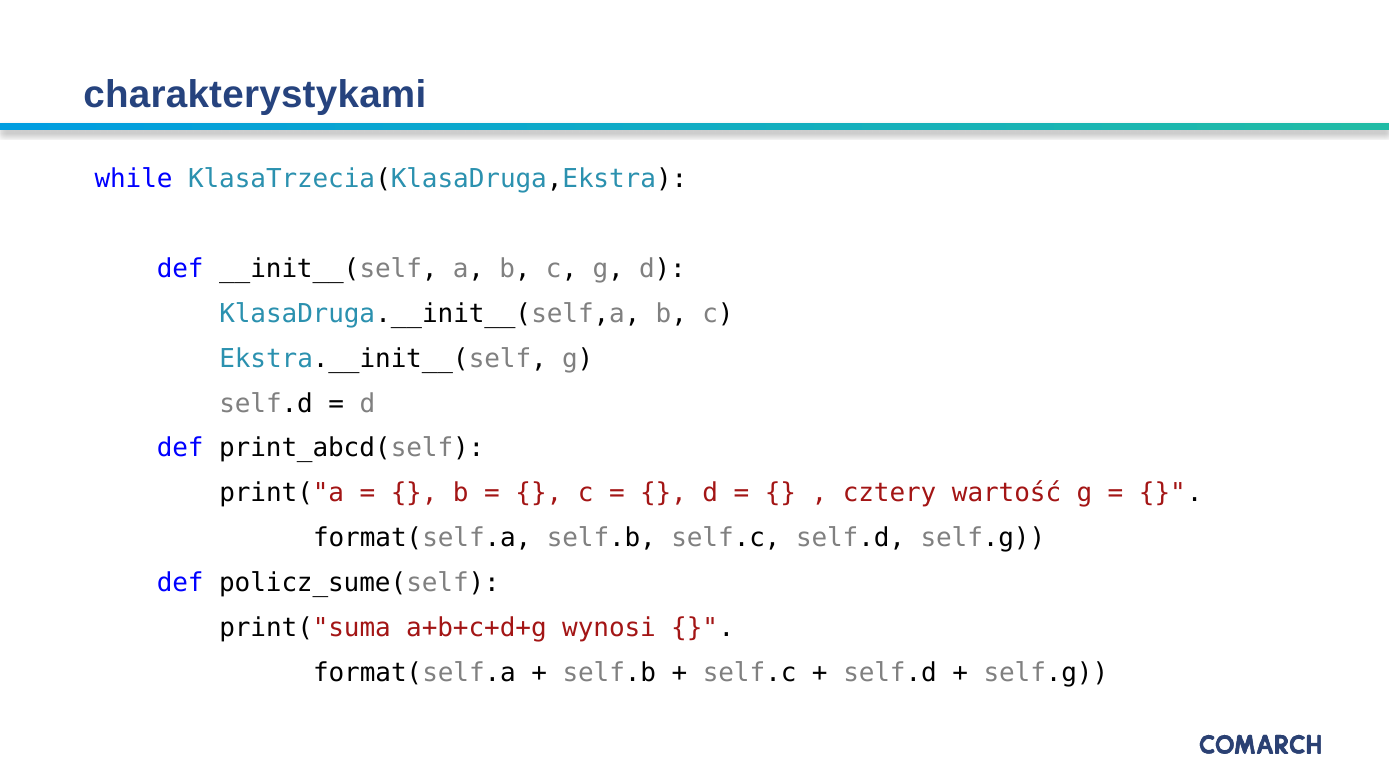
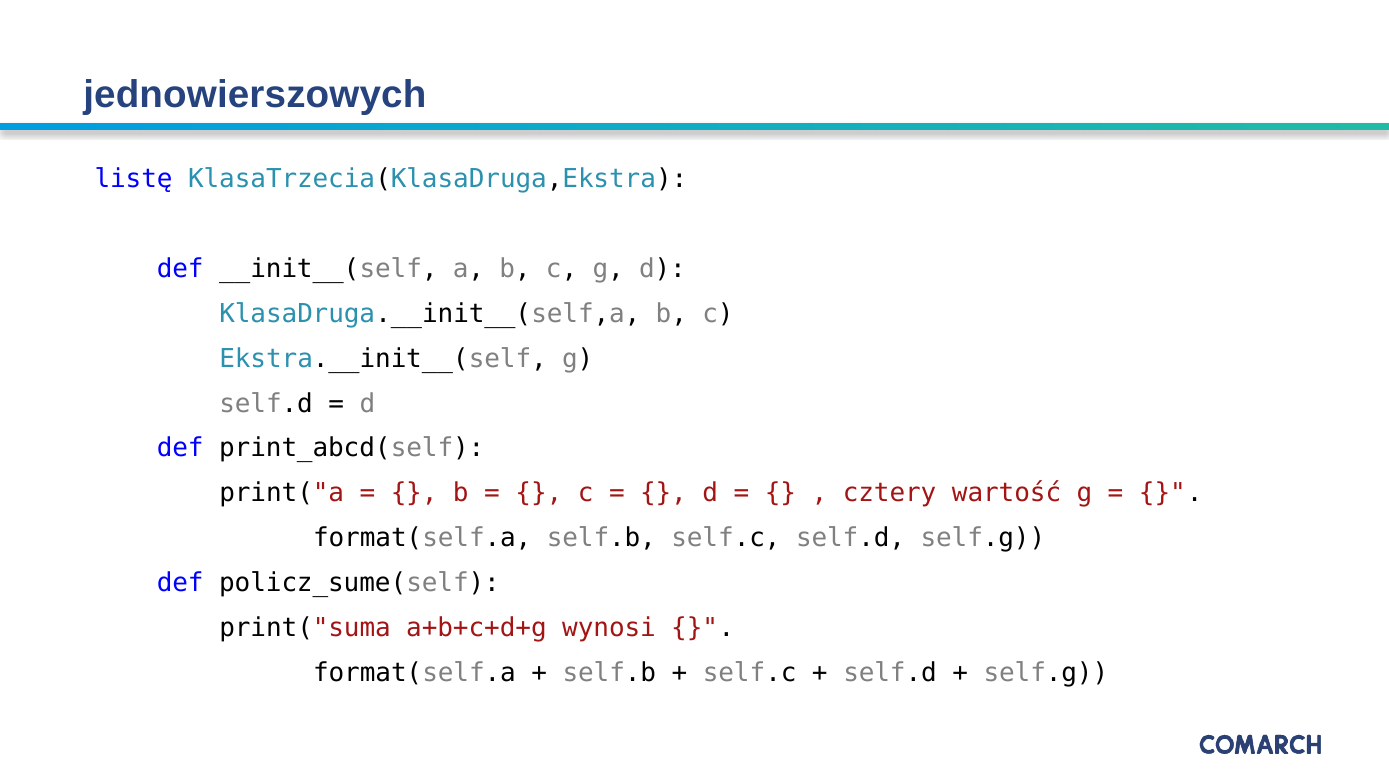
charakterystykami: charakterystykami -> jednowierszowych
while: while -> listę
